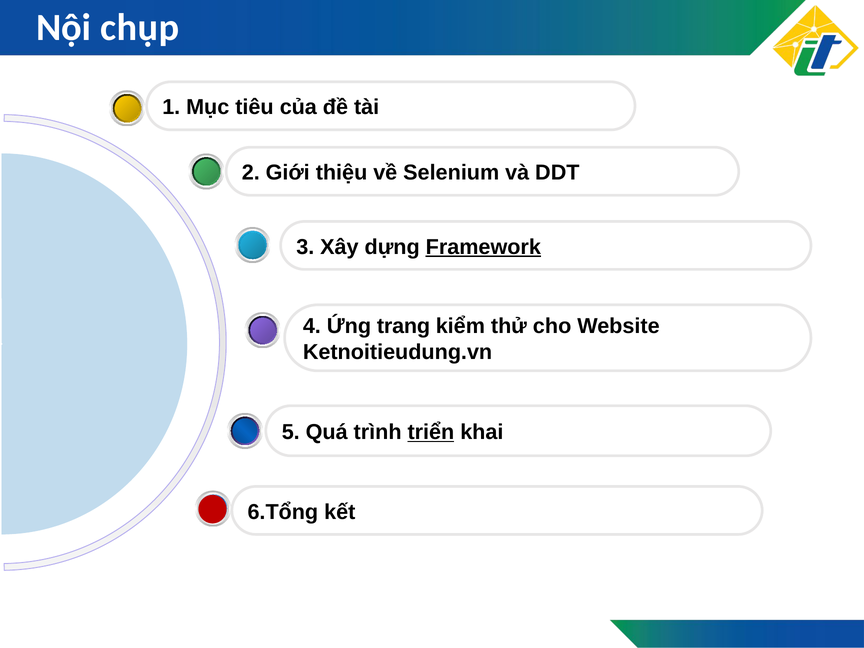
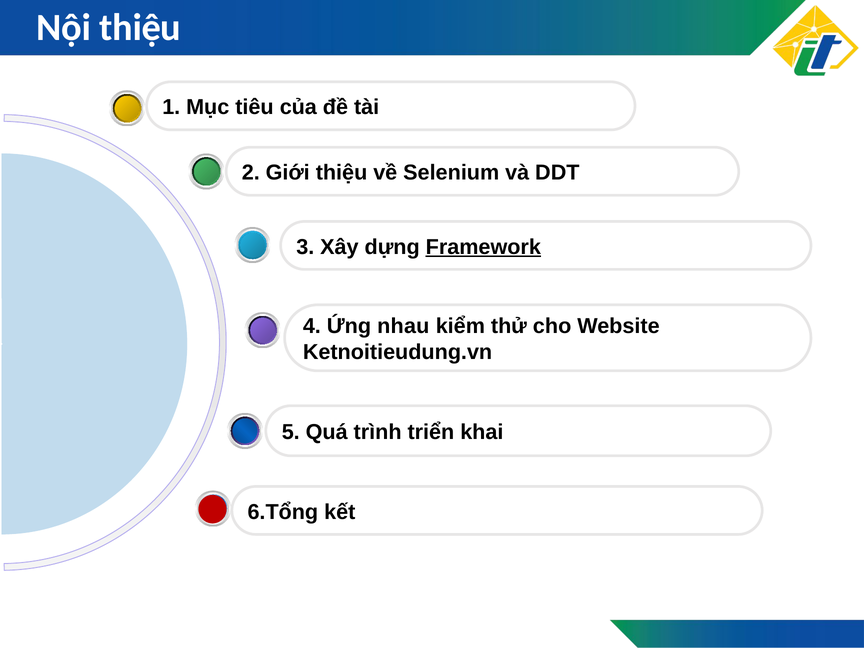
Nội chụp: chụp -> thiệu
trang: trang -> nhau
triển underline: present -> none
